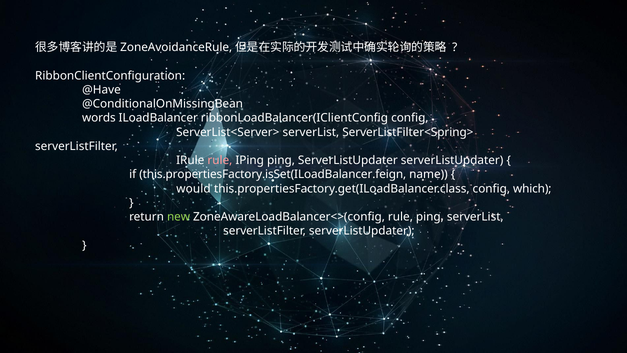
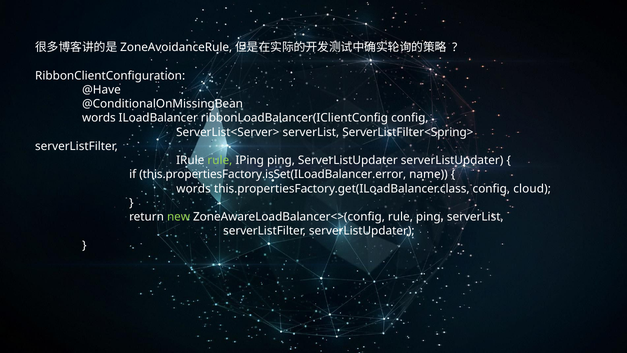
rule at (220, 160) colour: pink -> light green
this.propertiesFactory.isSet(ILoadBalancer.feign: this.propertiesFactory.isSet(ILoadBalancer.feign -> this.propertiesFactory.isSet(ILoadBalancer.error
would at (194, 188): would -> words
which: which -> cloud
